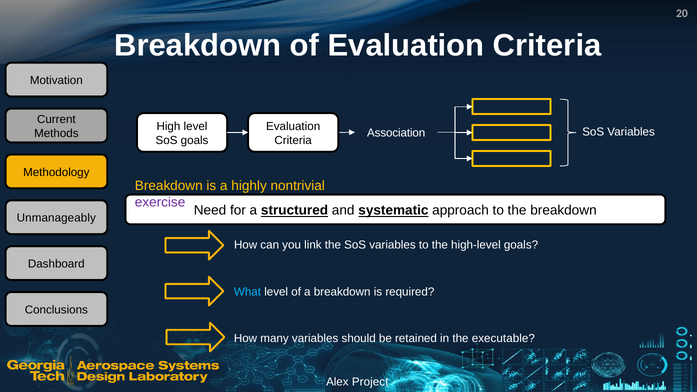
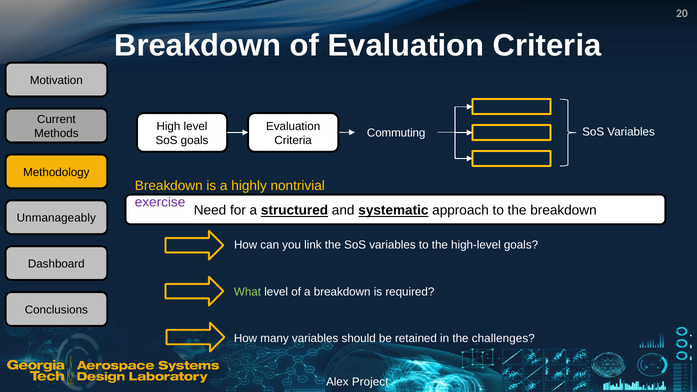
Association: Association -> Commuting
What colour: light blue -> light green
executable: executable -> challenges
